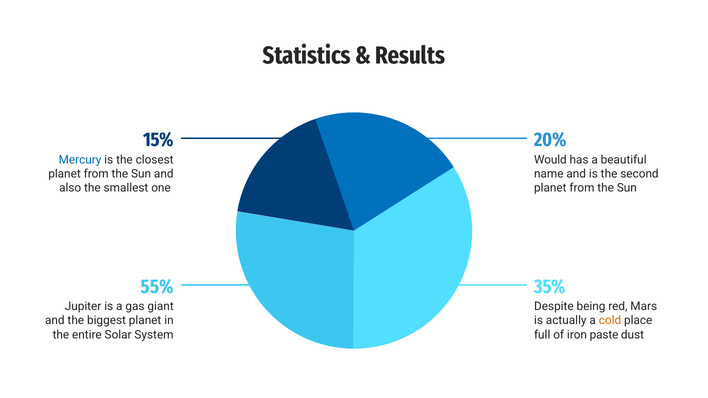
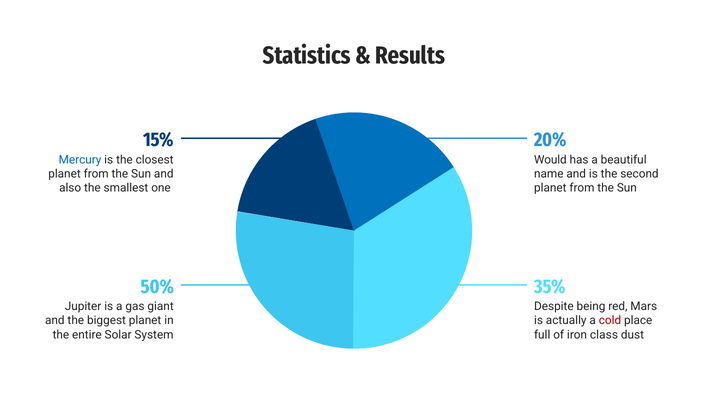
55%: 55% -> 50%
cold colour: orange -> red
paste: paste -> class
